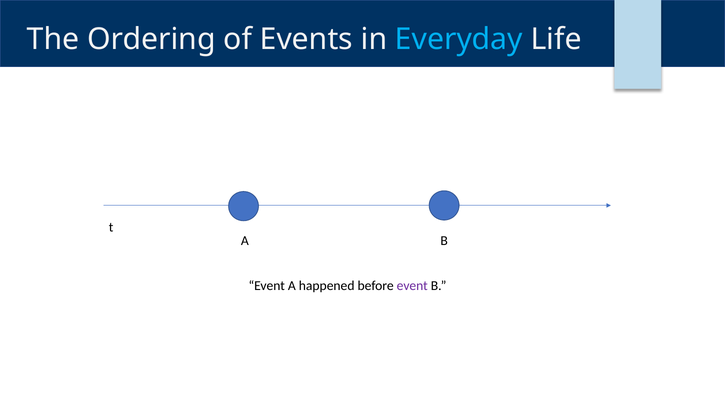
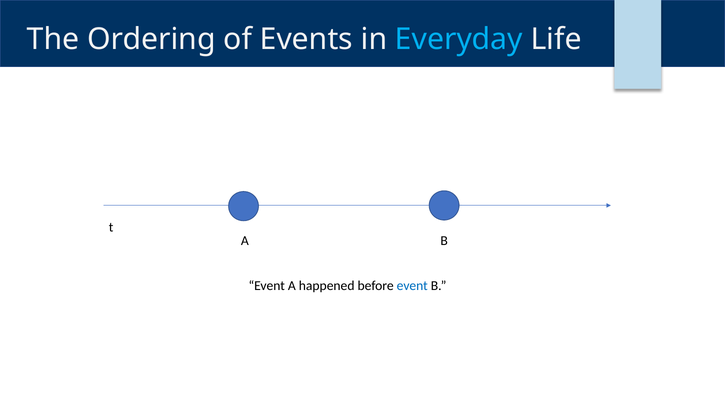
event at (412, 286) colour: purple -> blue
